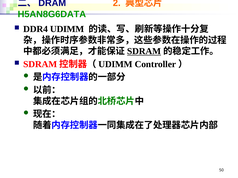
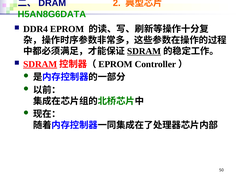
DDR4 UDIMM: UDIMM -> EPROM
SDRAM at (40, 64) underline: none -> present
UDIMM at (115, 64): UDIMM -> EPROM
